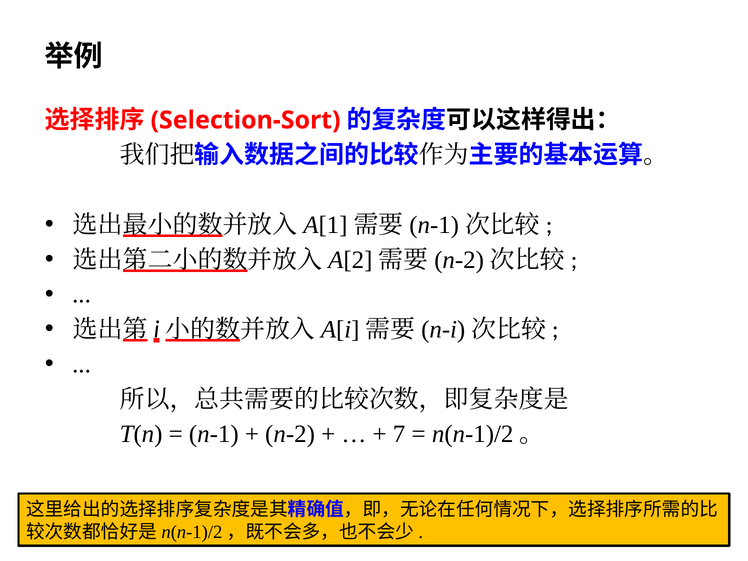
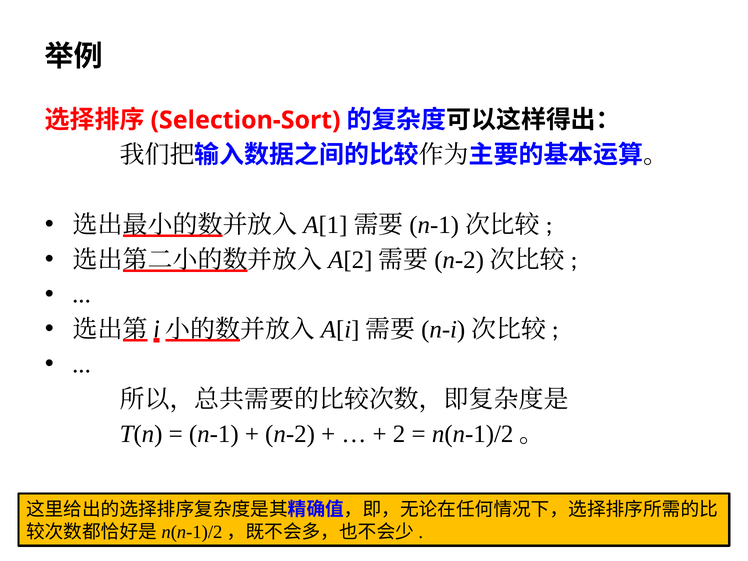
7: 7 -> 2
